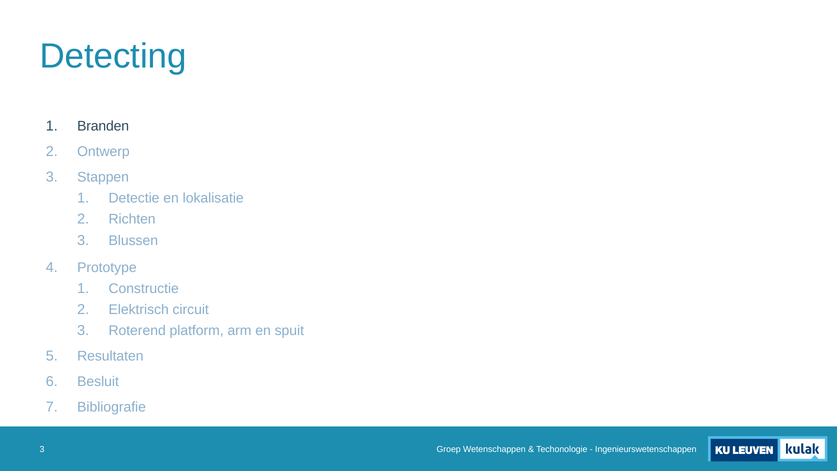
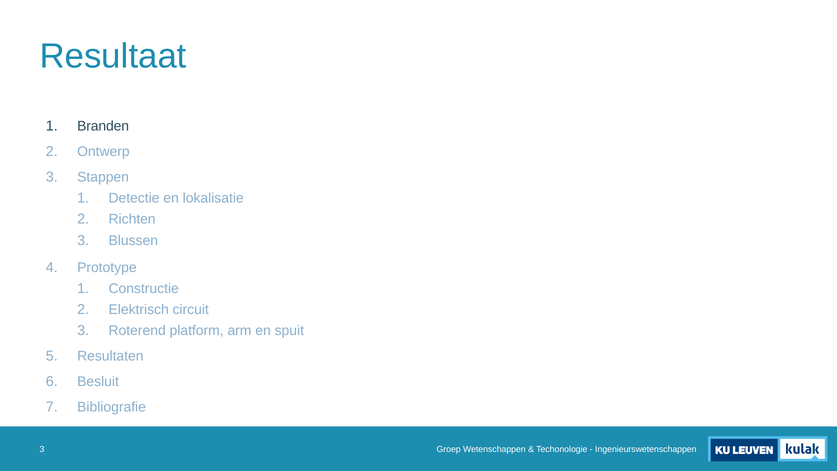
Detecting: Detecting -> Resultaat
